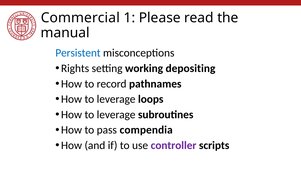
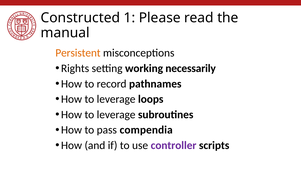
Commercial: Commercial -> Constructed
Persistent colour: blue -> orange
depositing: depositing -> necessarily
